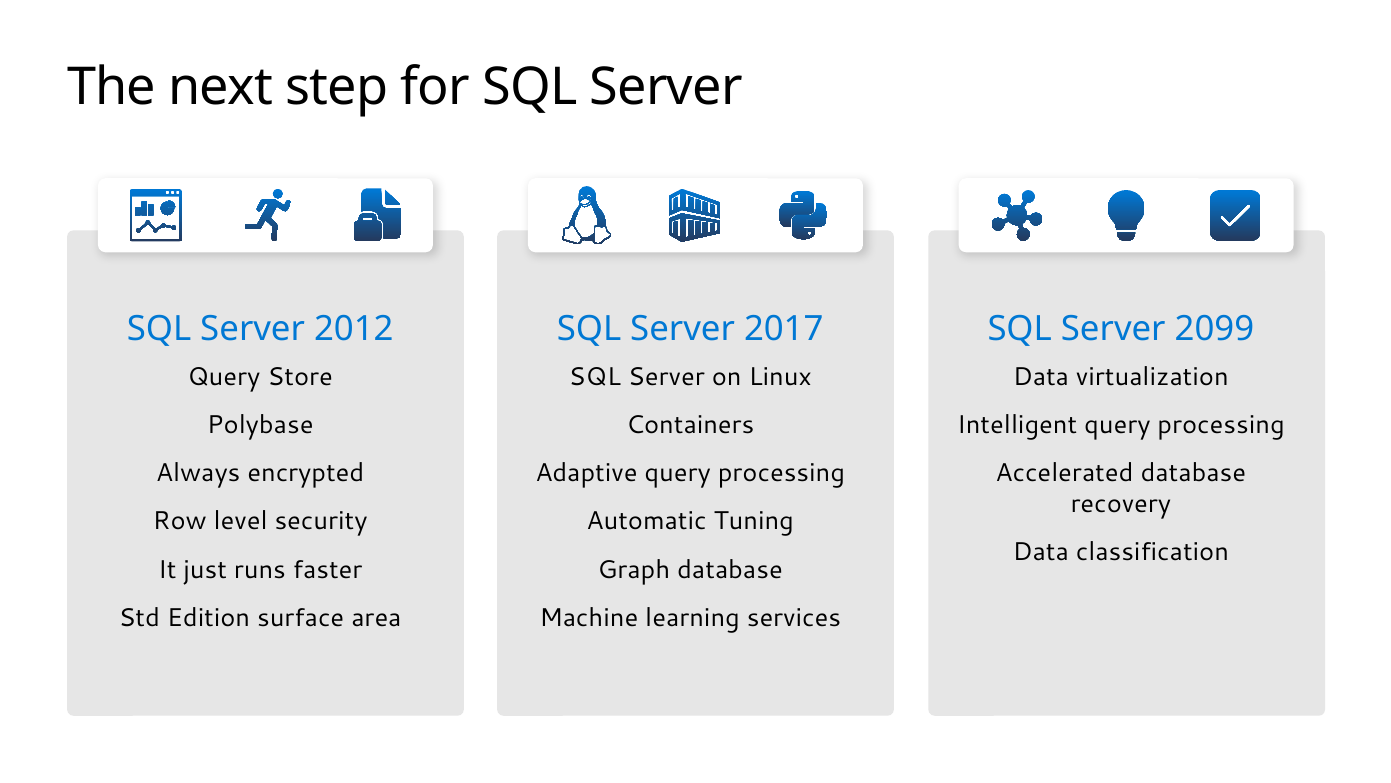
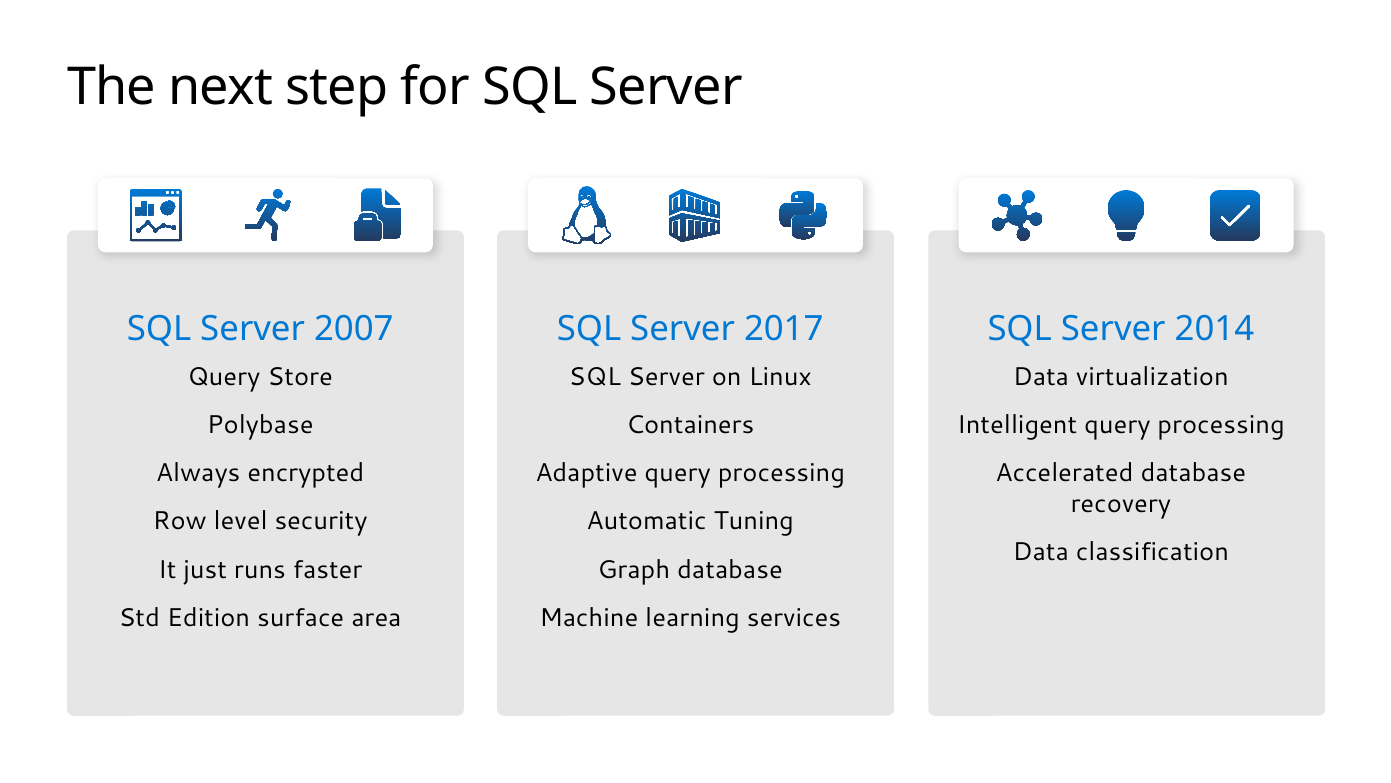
2012: 2012 -> 2007
2099: 2099 -> 2014
